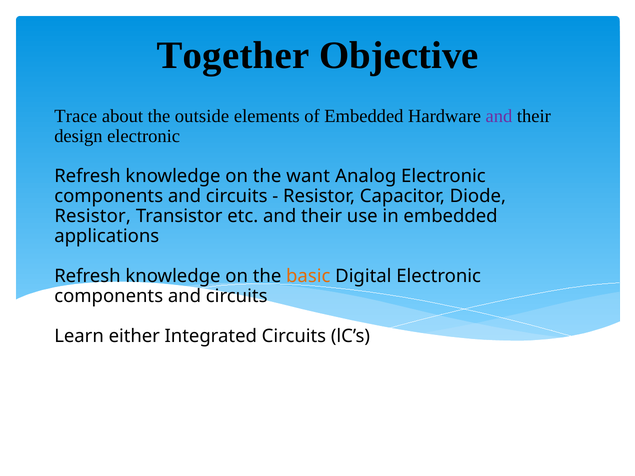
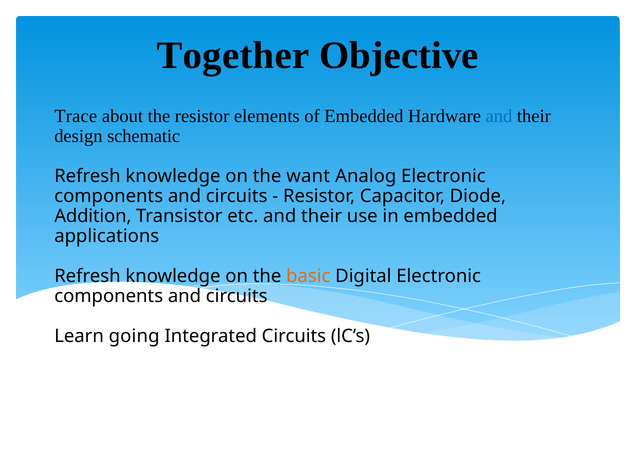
the outside: outside -> resistor
and at (499, 116) colour: purple -> blue
design electronic: electronic -> schematic
Resistor at (93, 216): Resistor -> Addition
either: either -> going
